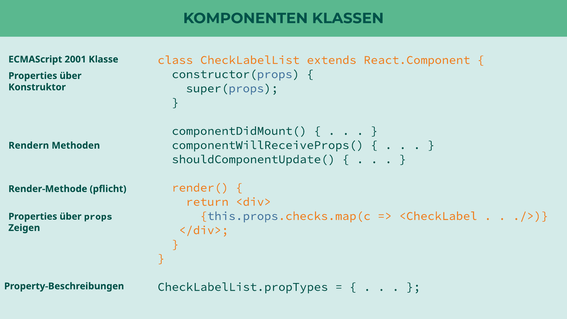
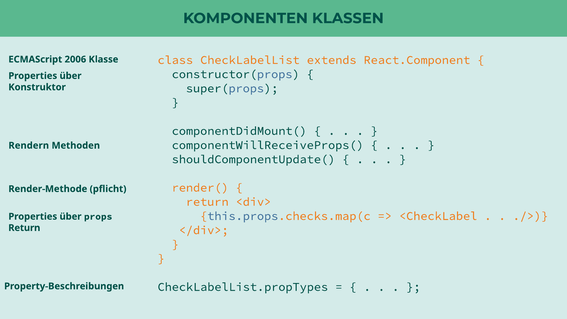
2001: 2001 -> 2006
Zeigen at (24, 228): Zeigen -> Return
